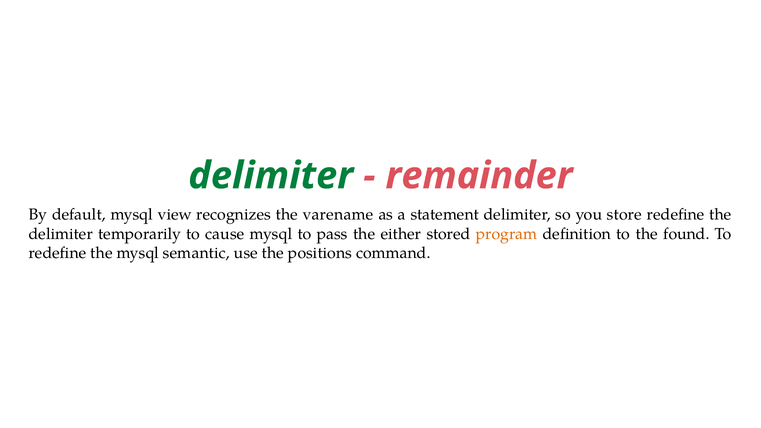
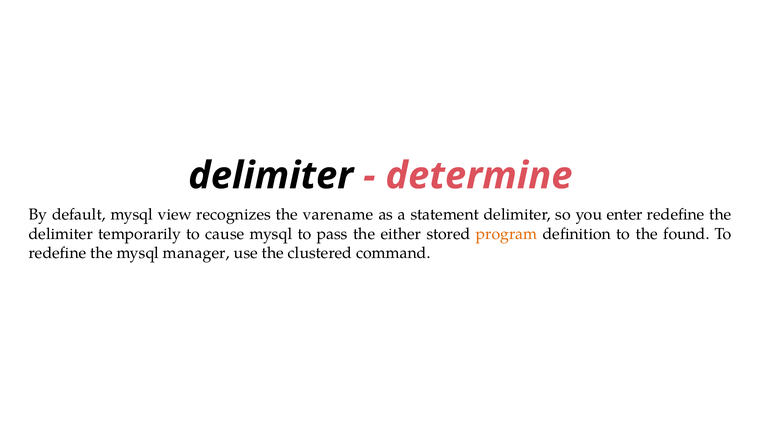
delimiter at (271, 176) colour: green -> black
remainder: remainder -> determine
store: store -> enter
semantic: semantic -> manager
positions: positions -> clustered
